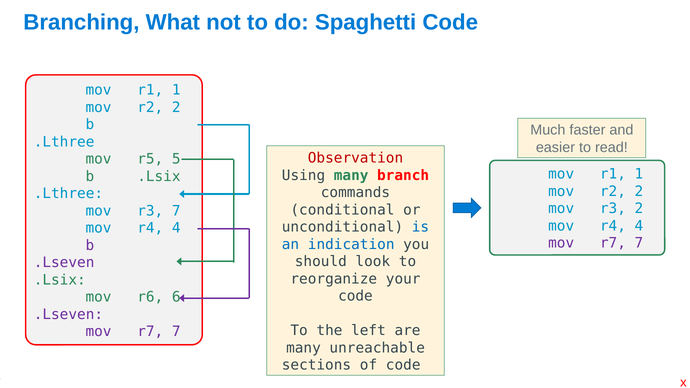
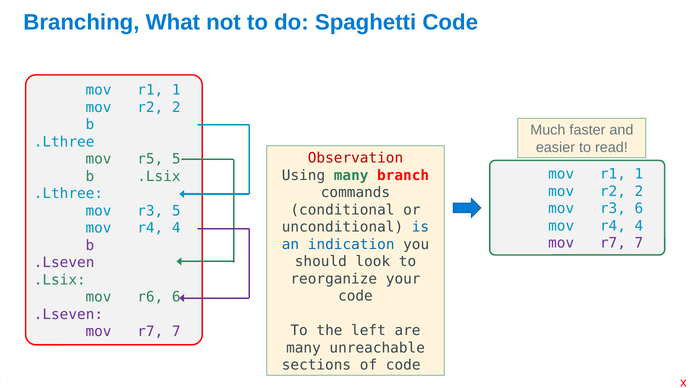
r3 2: 2 -> 6
r3 7: 7 -> 5
